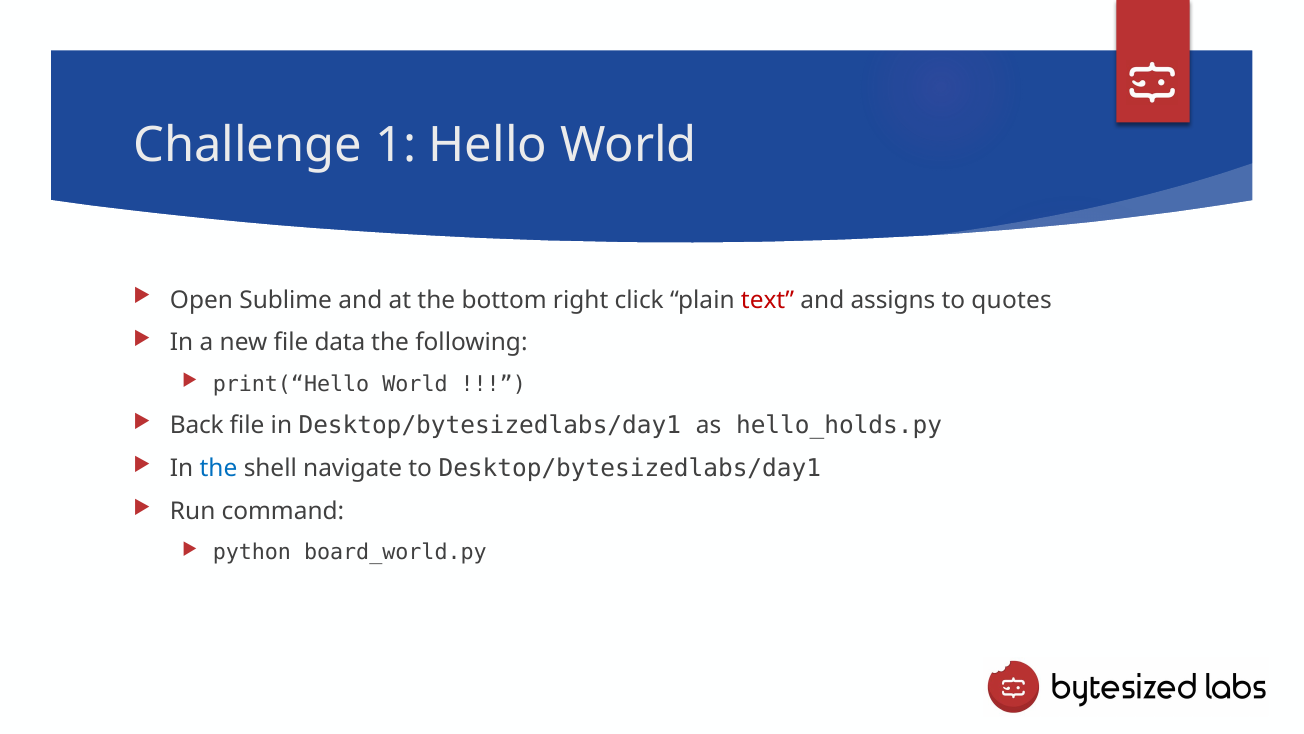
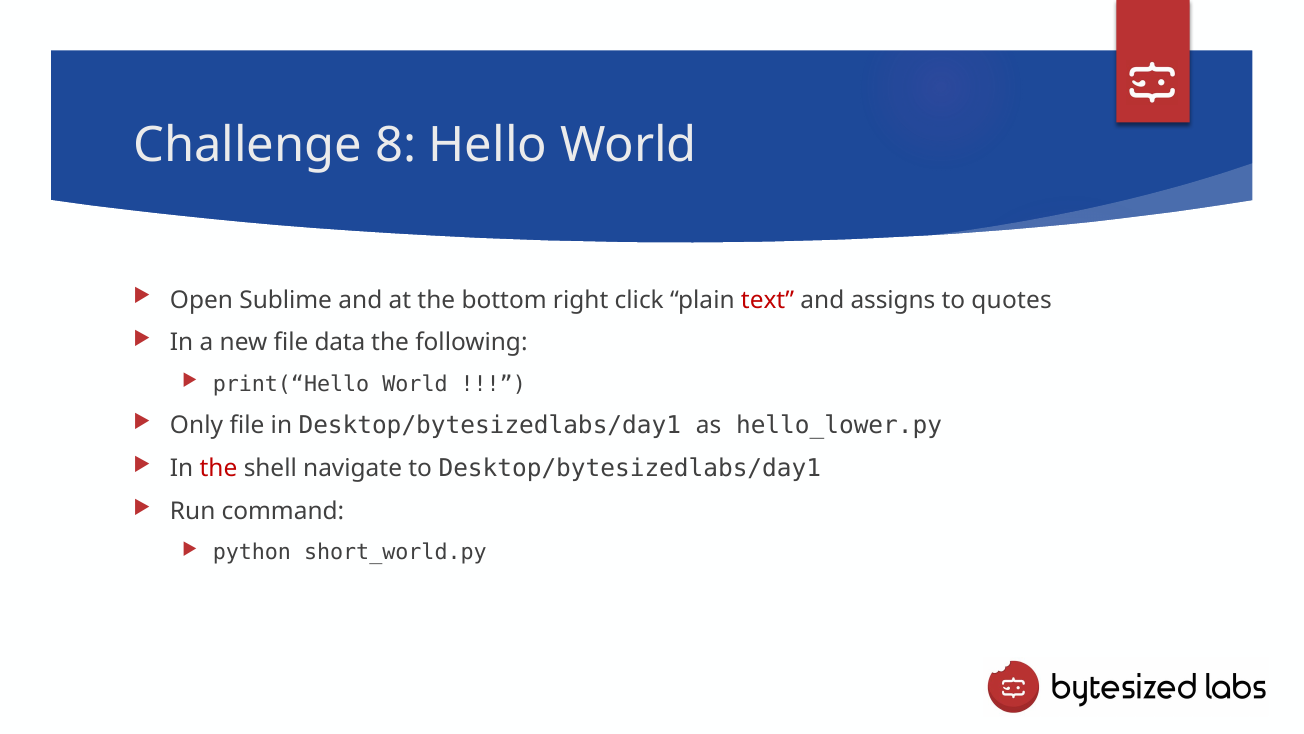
1: 1 -> 8
Back: Back -> Only
hello_holds.py: hello_holds.py -> hello_lower.py
the at (218, 468) colour: blue -> red
board_world.py: board_world.py -> short_world.py
